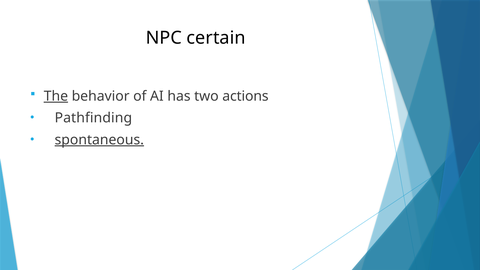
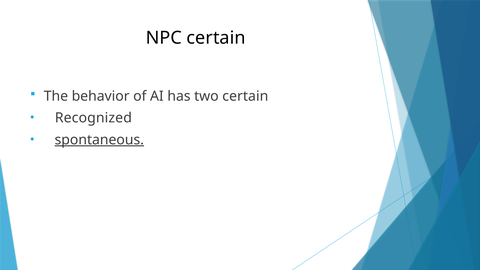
The underline: present -> none
two actions: actions -> certain
Pathfinding: Pathfinding -> Recognized
